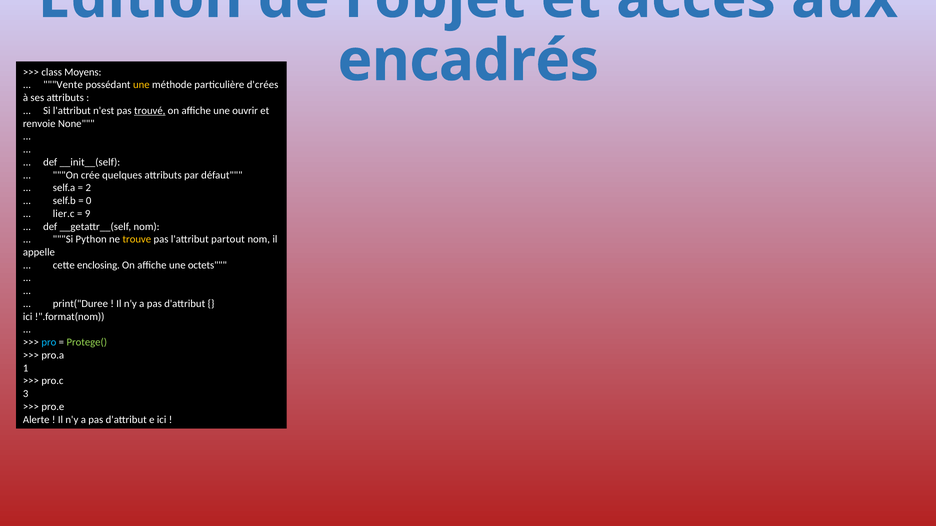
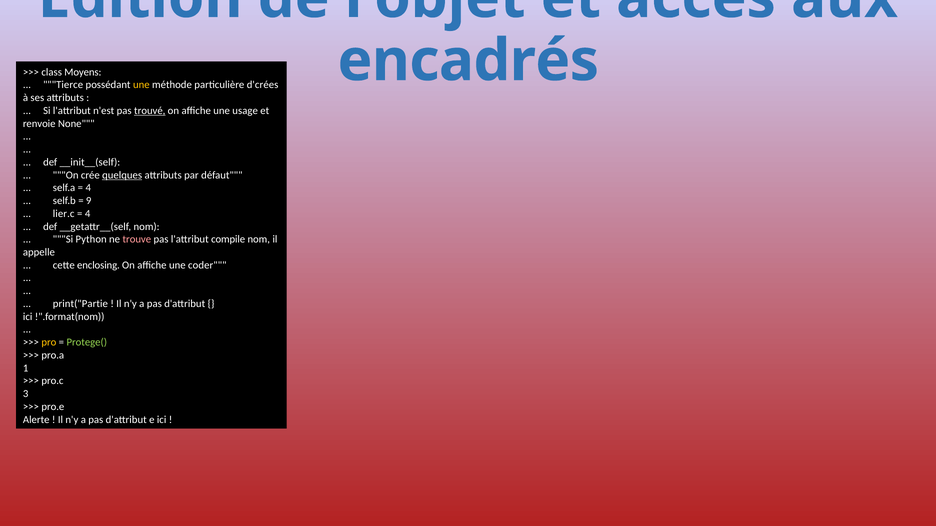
Vente: Vente -> Tierce
ouvrir: ouvrir -> usage
quelques underline: none -> present
2 at (88, 188): 2 -> 4
0: 0 -> 9
9 at (88, 214): 9 -> 4
trouve colour: yellow -> pink
partout: partout -> compile
octets: octets -> coder
print("Duree: print("Duree -> print("Partie
pro colour: light blue -> yellow
